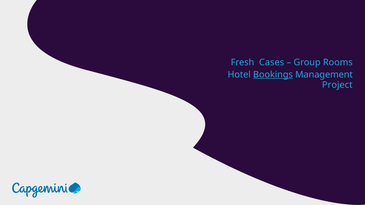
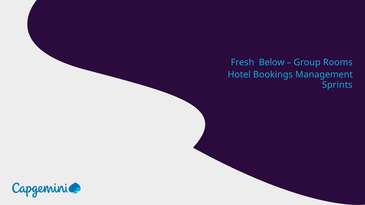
Cases: Cases -> Below
Bookings underline: present -> none
Project: Project -> Sprints
